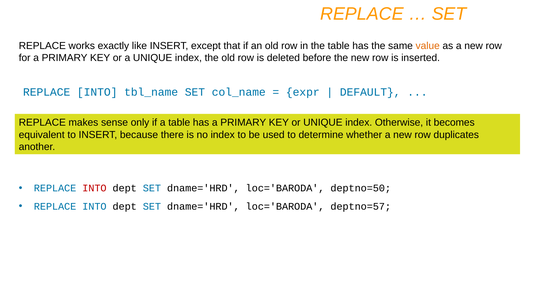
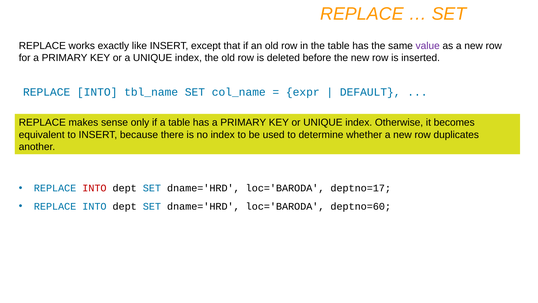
value colour: orange -> purple
deptno=50: deptno=50 -> deptno=17
deptno=57: deptno=57 -> deptno=60
